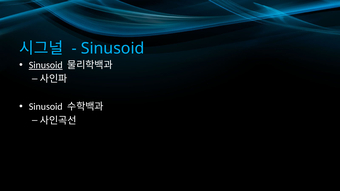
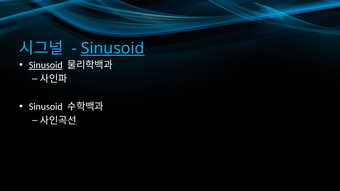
Sinusoid at (113, 48) underline: none -> present
